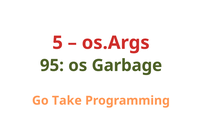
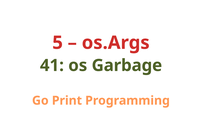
95: 95 -> 41
Take: Take -> Print
